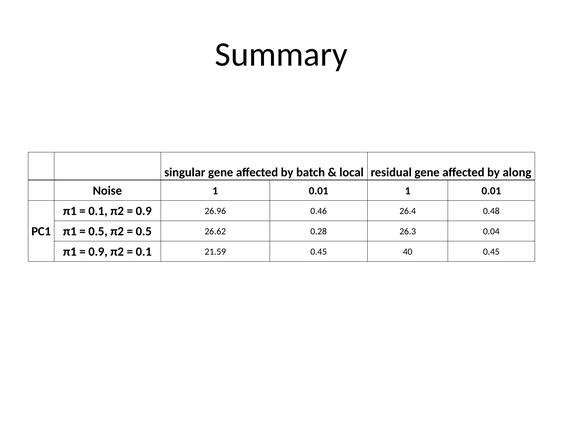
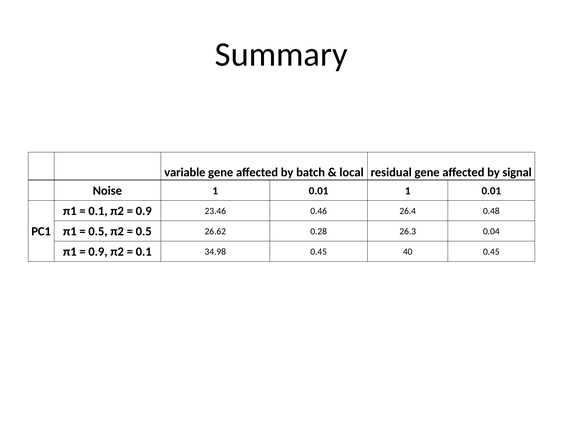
singular: singular -> variable
along: along -> signal
26.96: 26.96 -> 23.46
21.59: 21.59 -> 34.98
